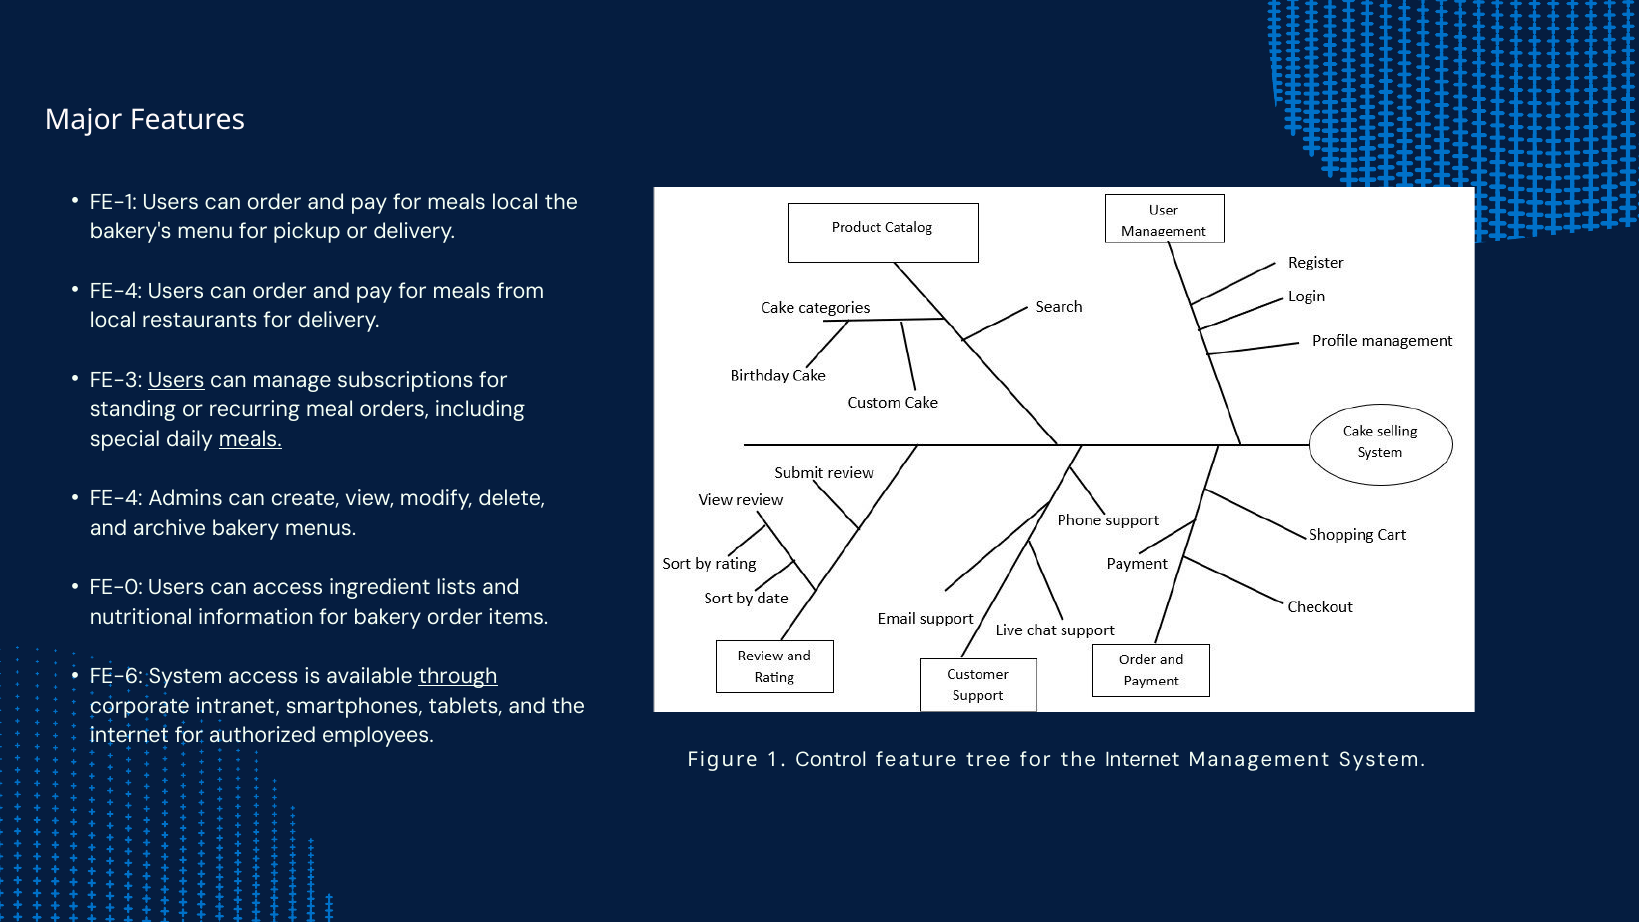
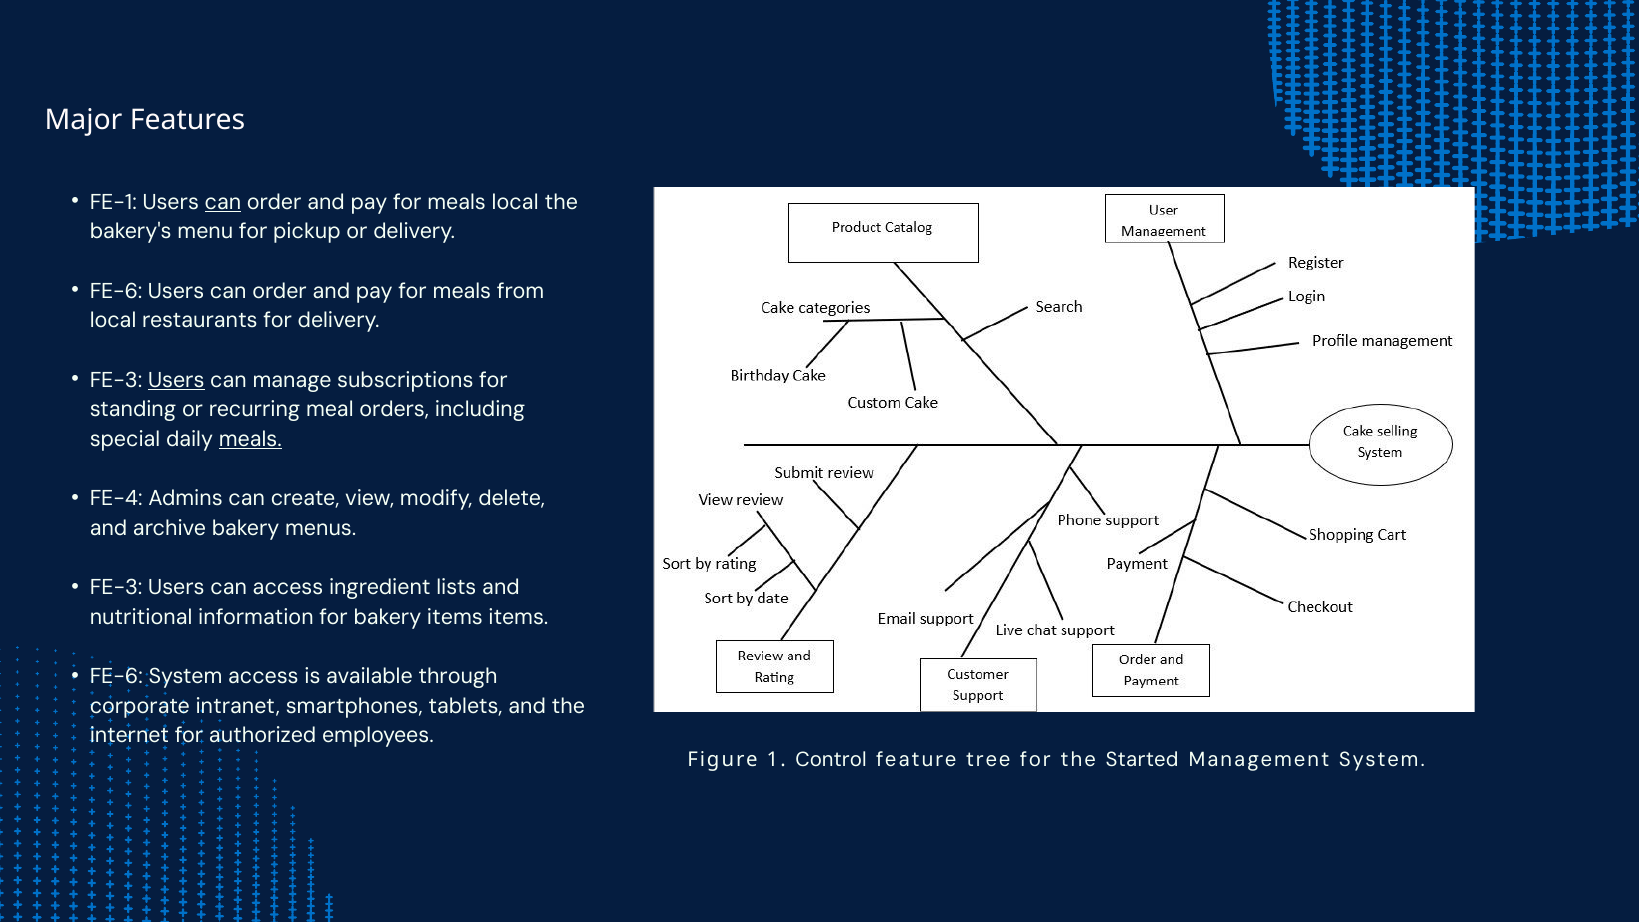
can at (223, 202) underline: none -> present
FE-4 at (116, 291): FE-4 -> FE-6
FE-0 at (116, 587): FE-0 -> FE-3
bakery order: order -> items
through underline: present -> none
for the Internet: Internet -> Started
